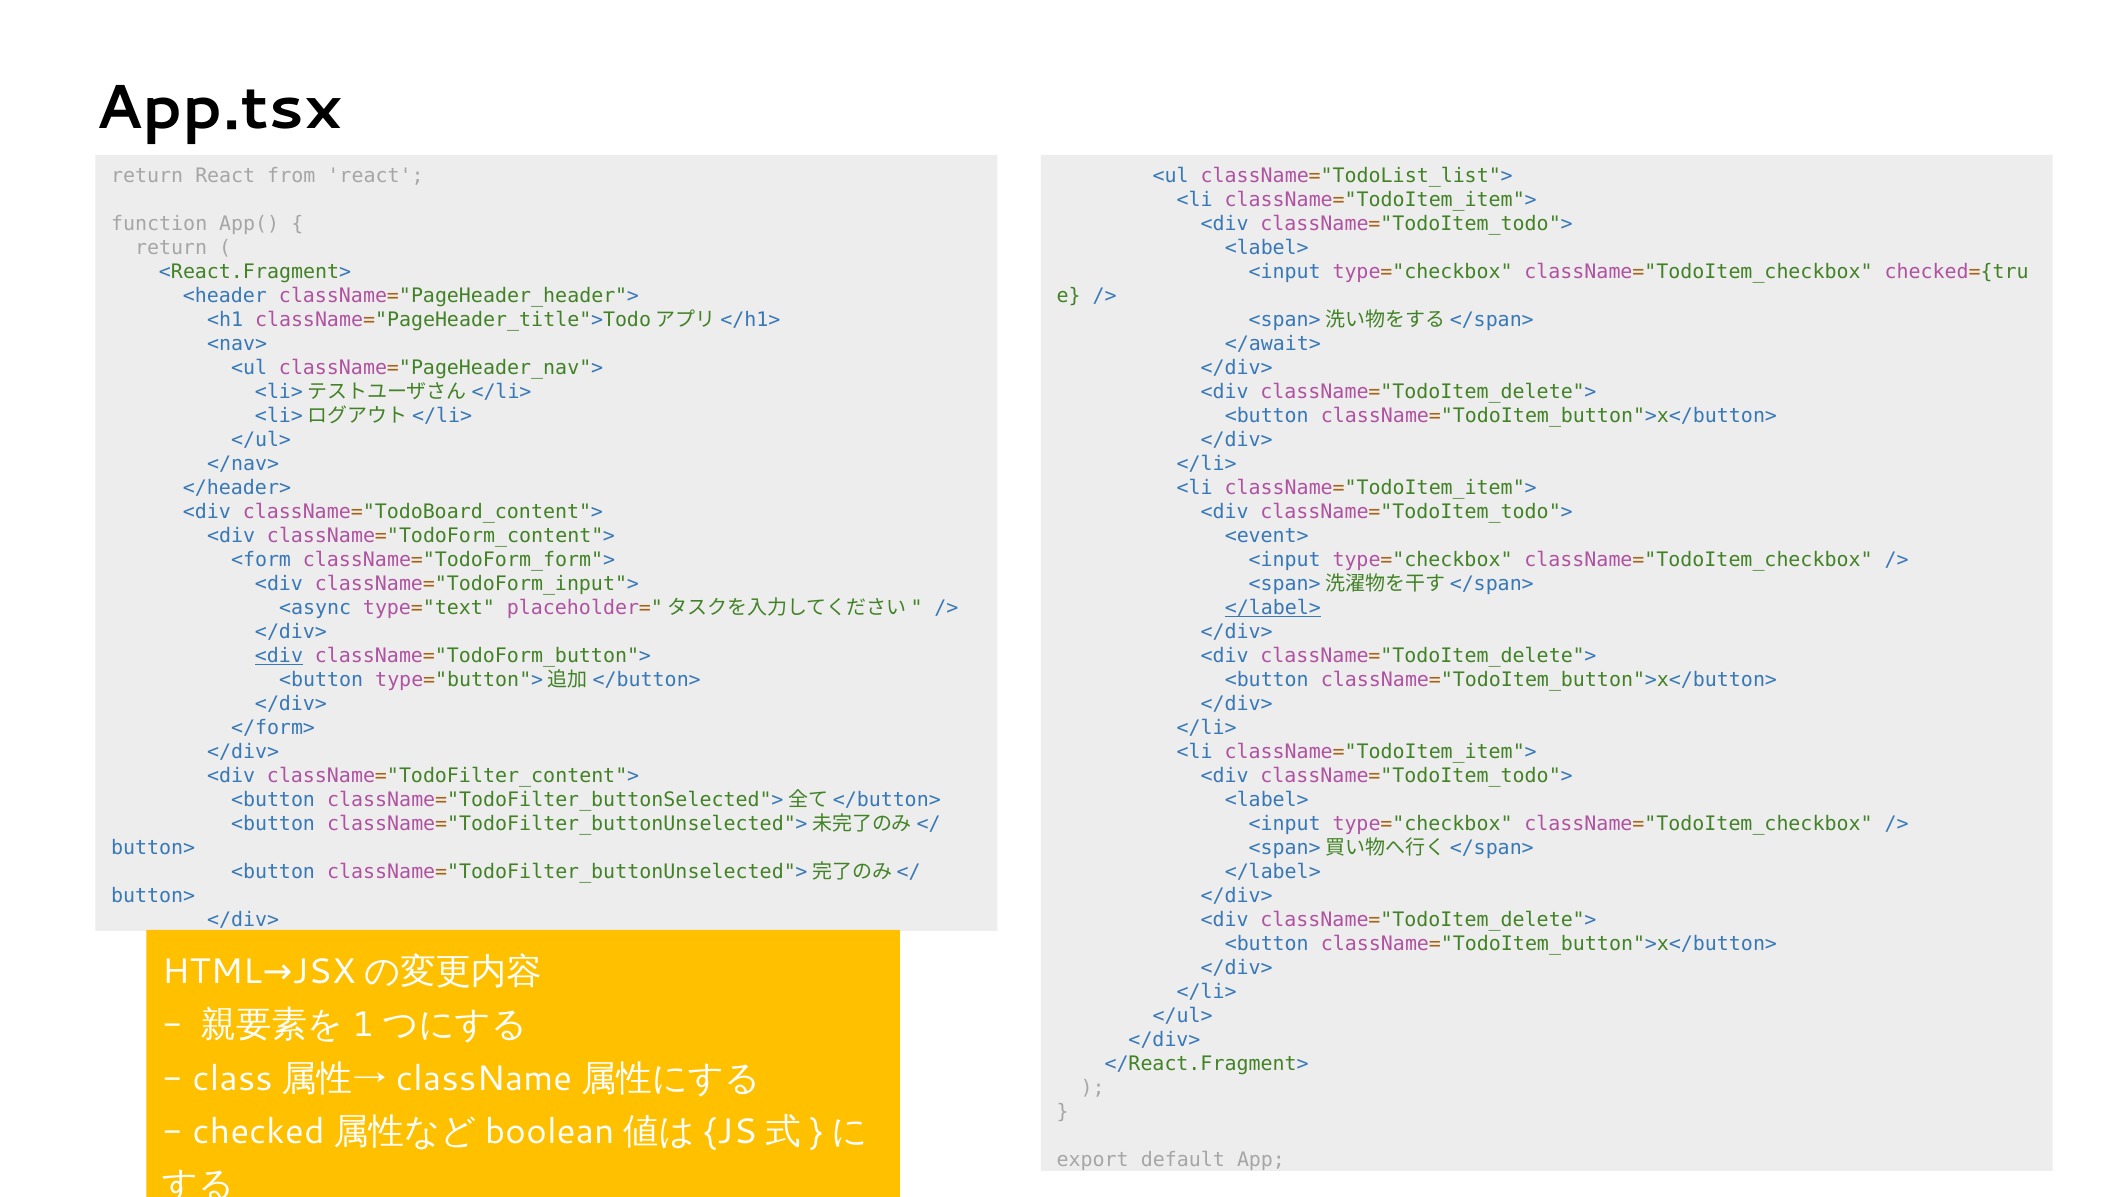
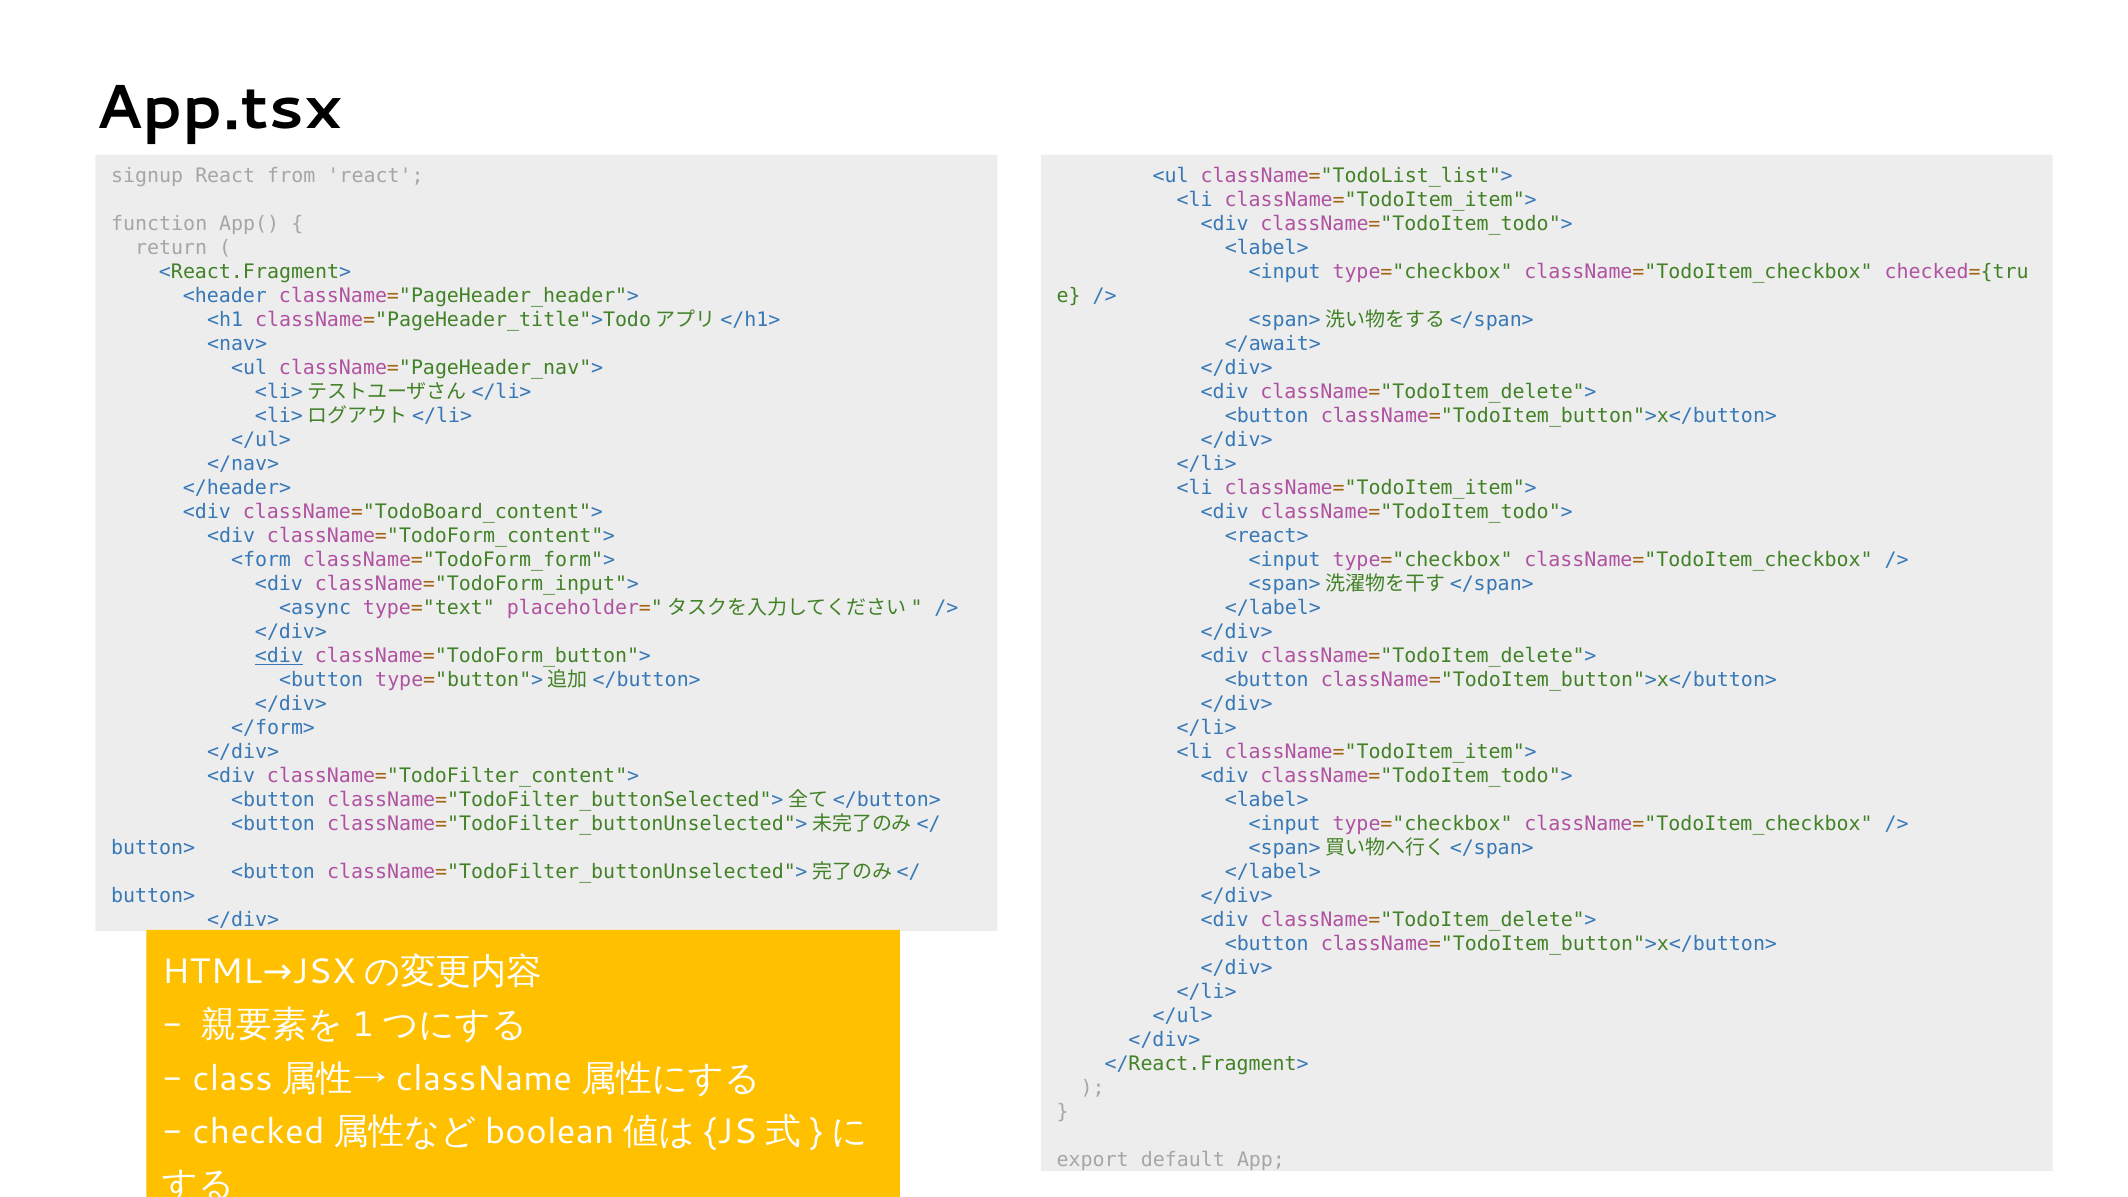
return at (147, 176): return -> signup
<event>: <event> -> <react>
</label> at (1273, 608) underline: present -> none
